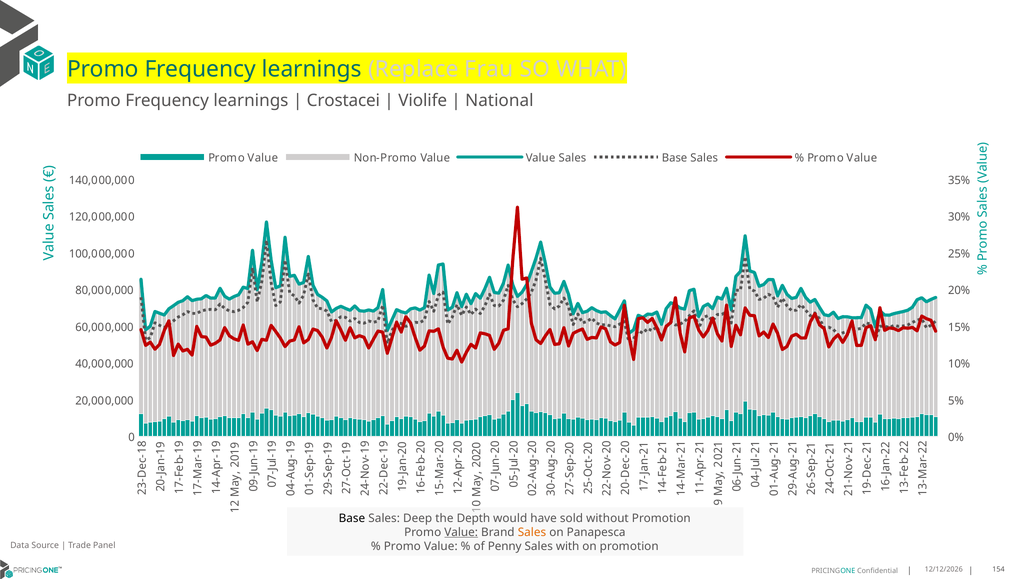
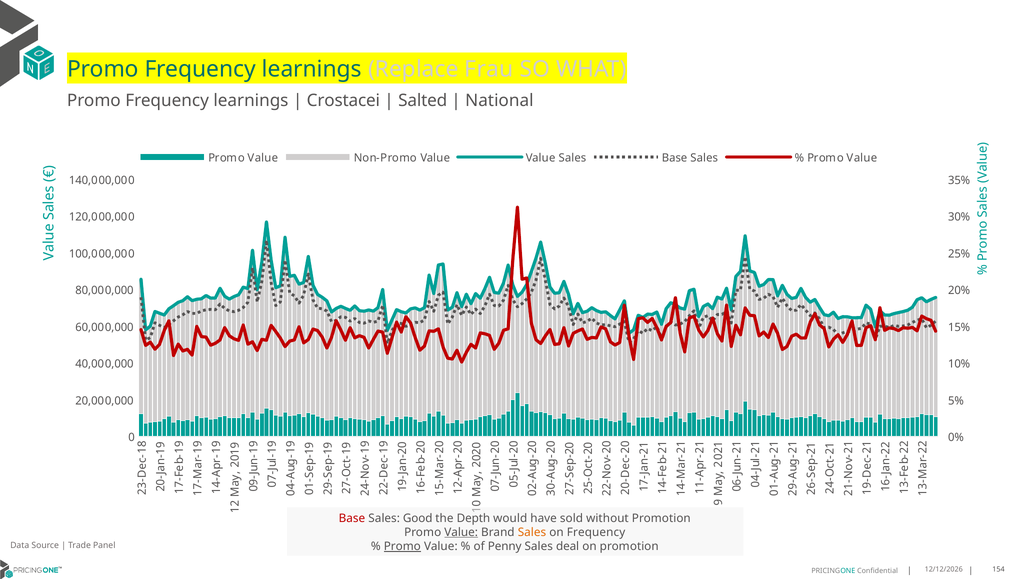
Violife: Violife -> Salted
Base at (352, 519) colour: black -> red
Deep: Deep -> Good
on Panapesca: Panapesca -> Frequency
Promo at (402, 547) underline: none -> present
with: with -> deal
